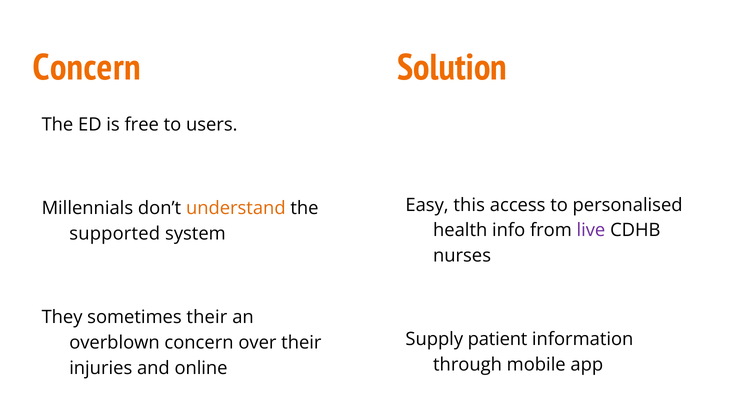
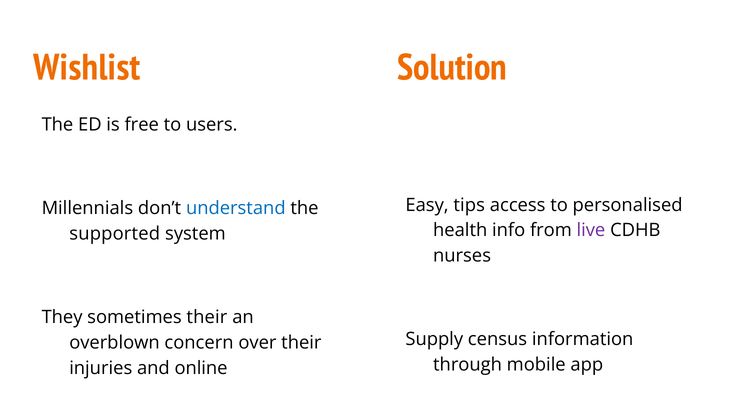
Concern at (87, 68): Concern -> Wishlist
this: this -> tips
understand colour: orange -> blue
patient: patient -> census
